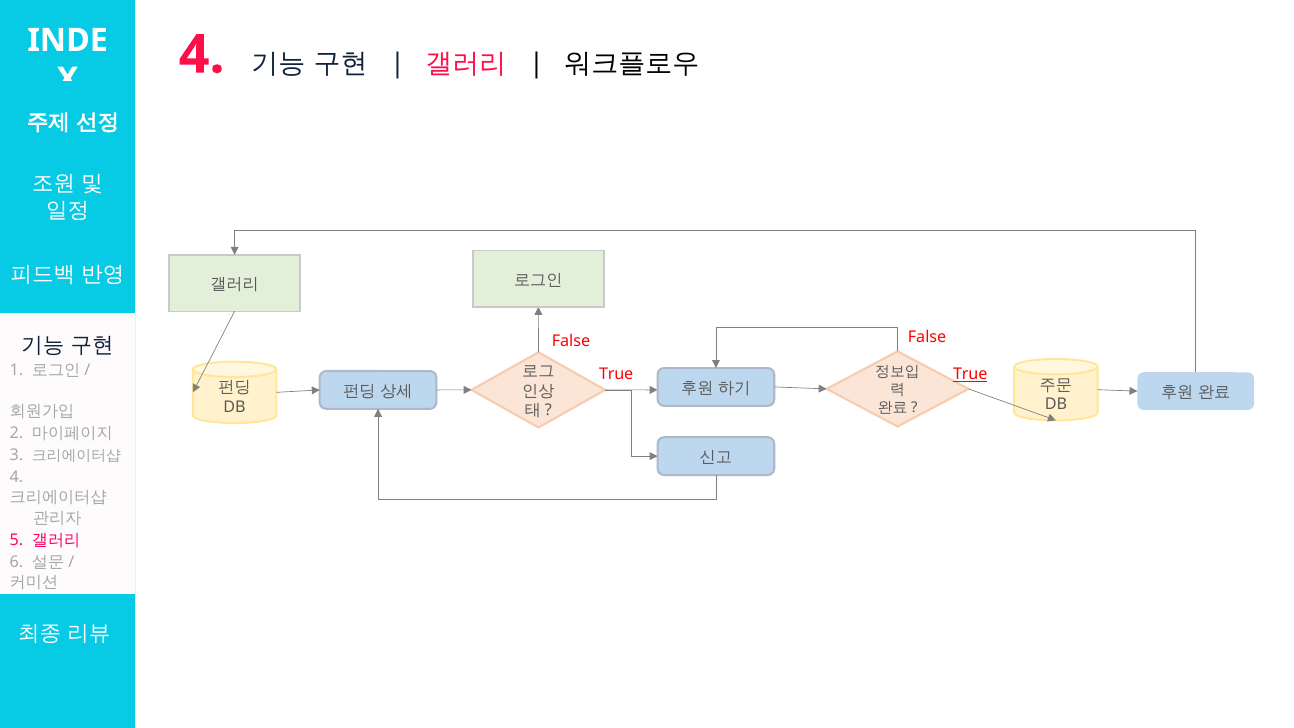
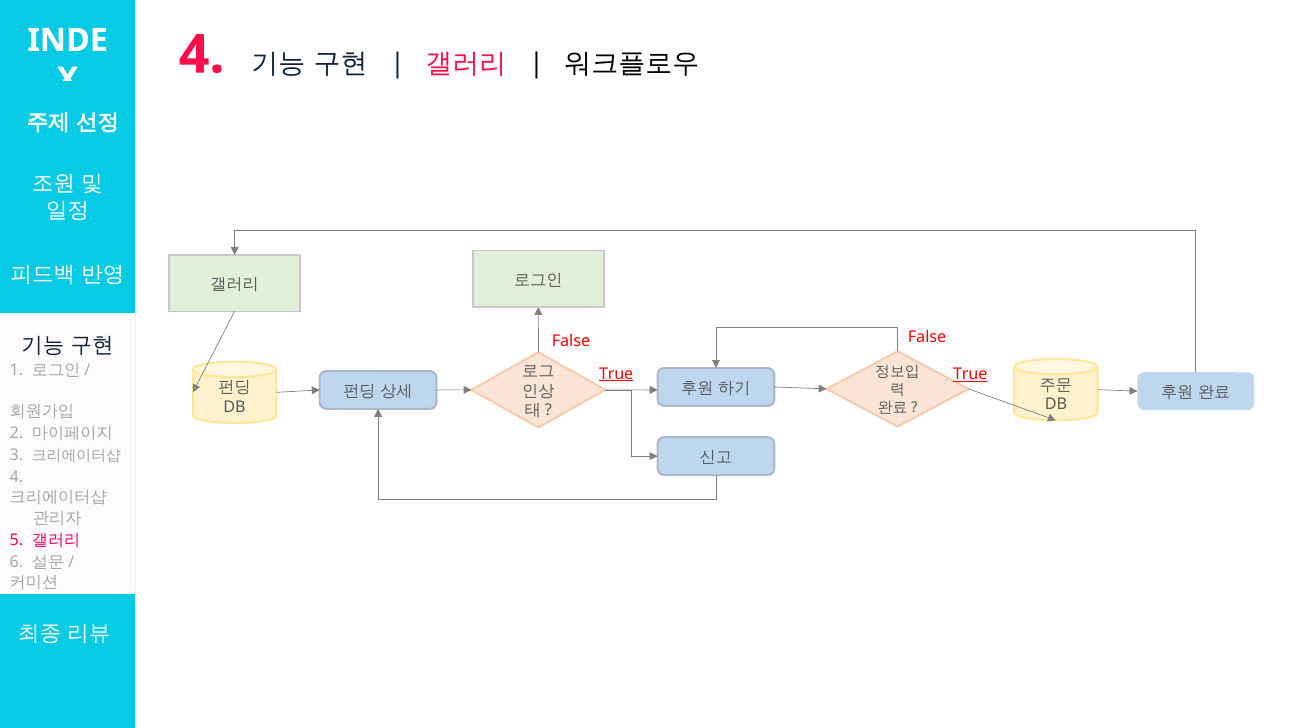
True at (616, 374) underline: none -> present
